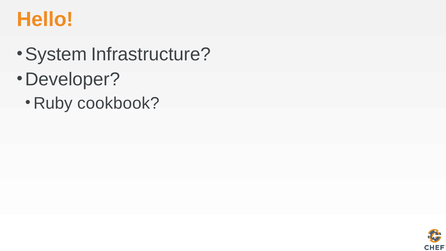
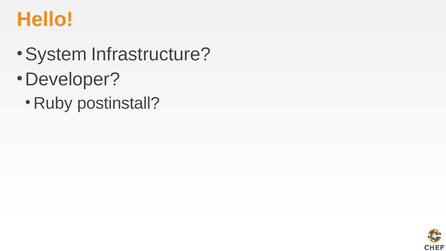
cookbook: cookbook -> postinstall
